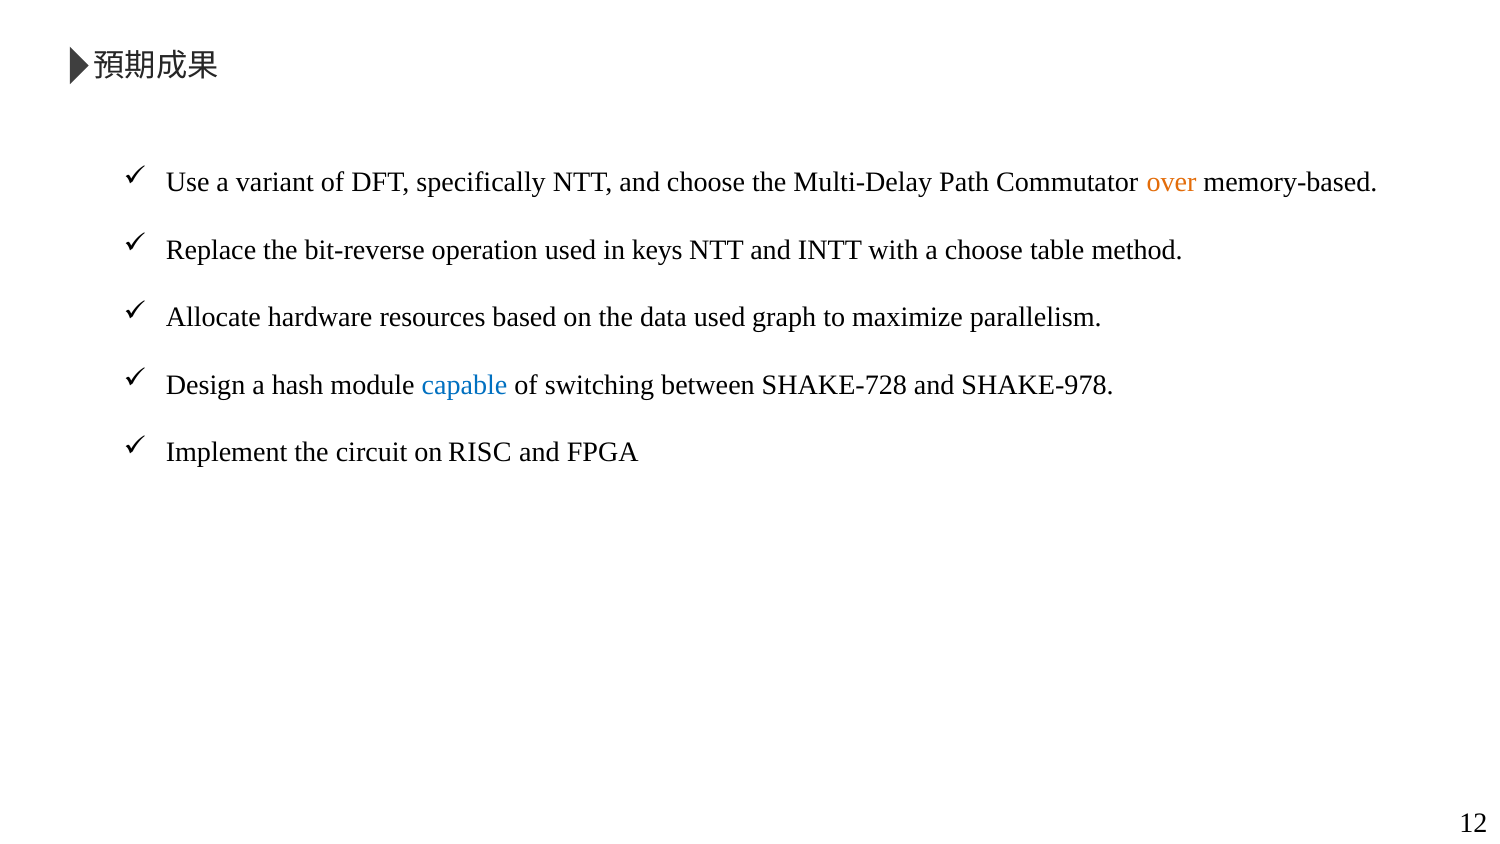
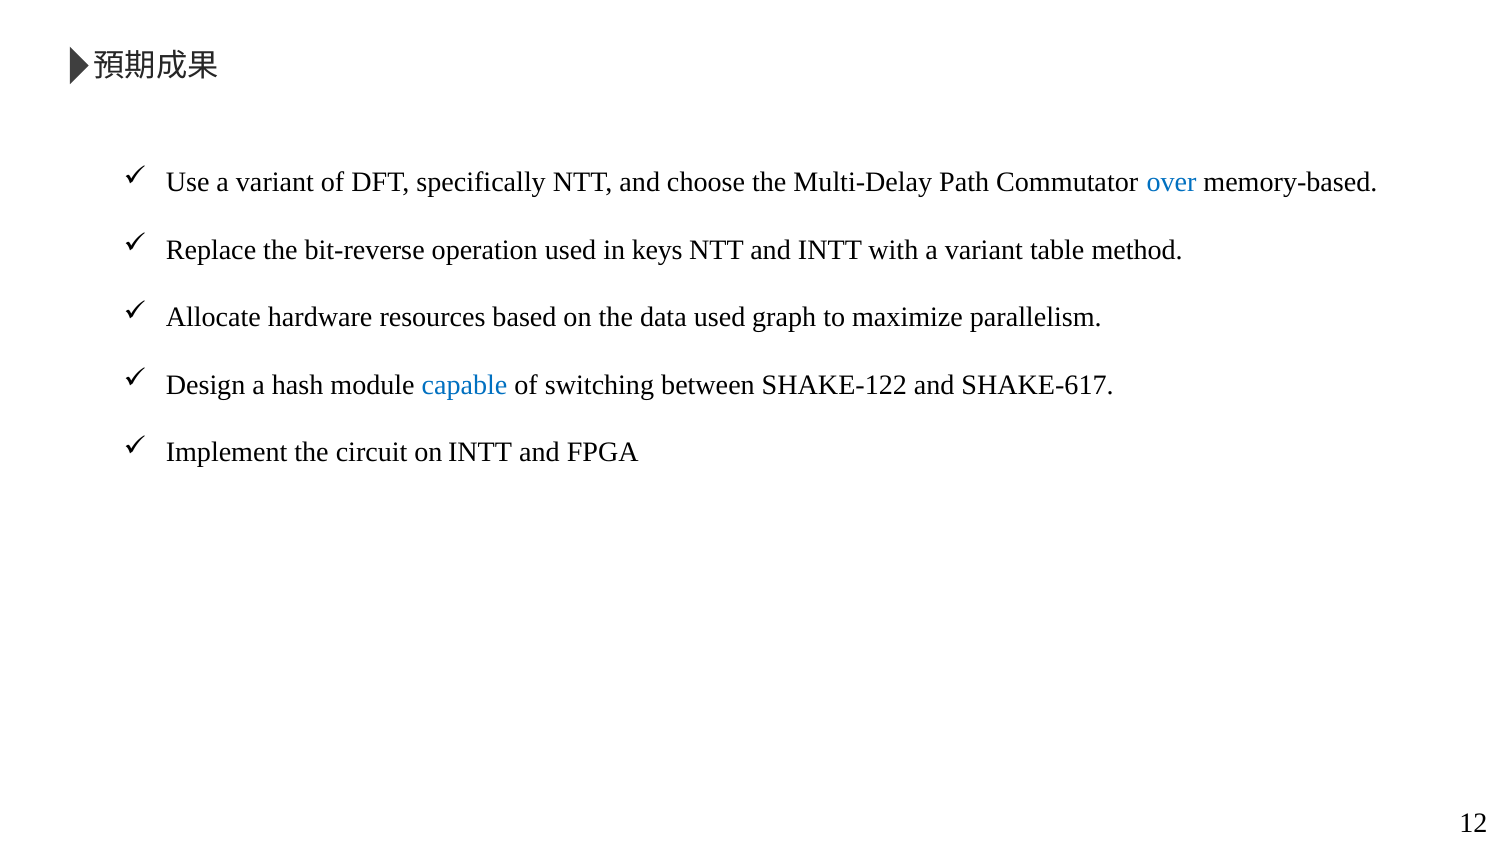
over colour: orange -> blue
with a choose: choose -> variant
SHAKE-728: SHAKE-728 -> SHAKE-122
SHAKE-978: SHAKE-978 -> SHAKE-617
on RISC: RISC -> INTT
